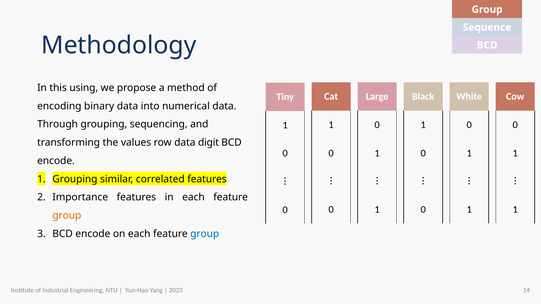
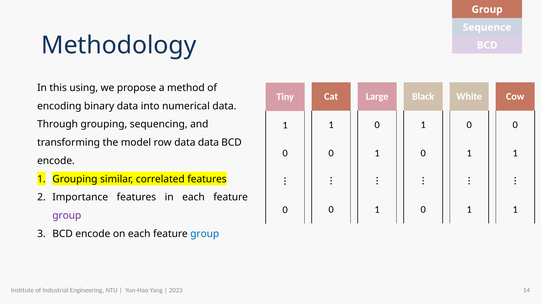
values: values -> model
data digit: digit -> data
group at (67, 216) colour: orange -> purple
